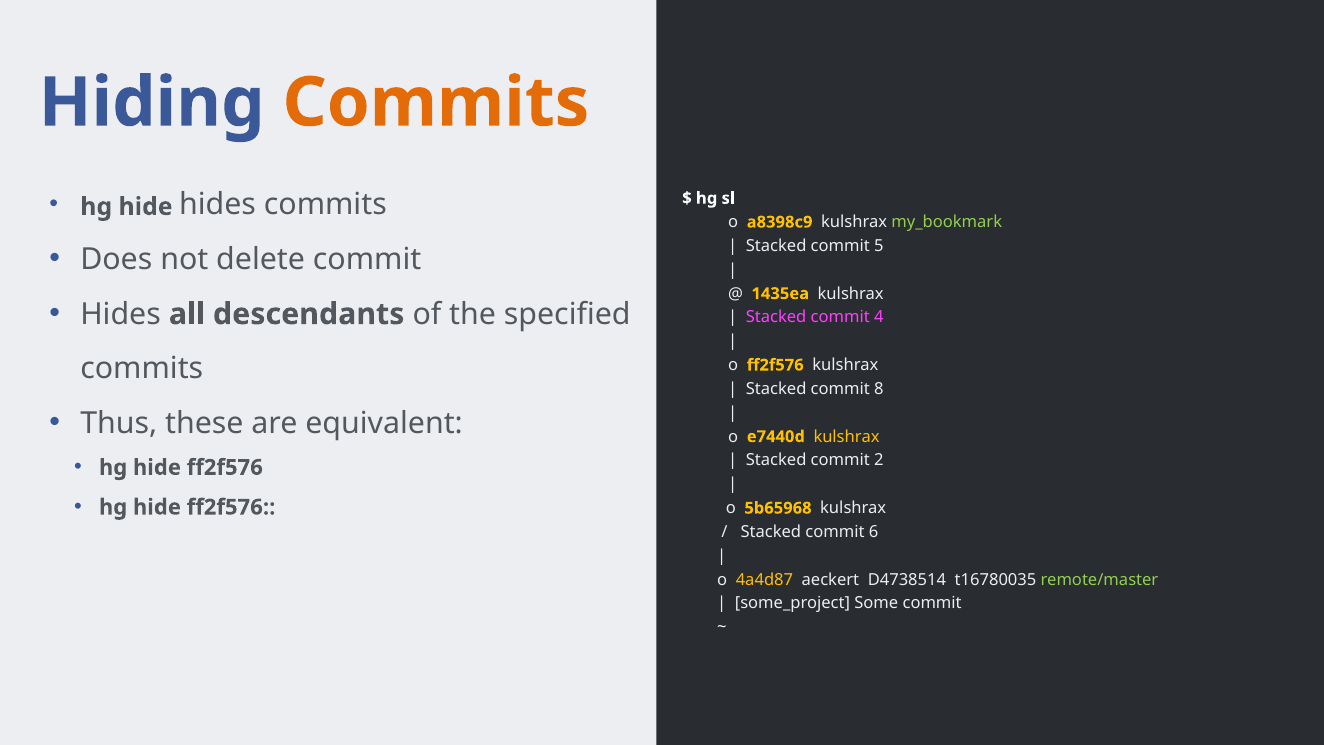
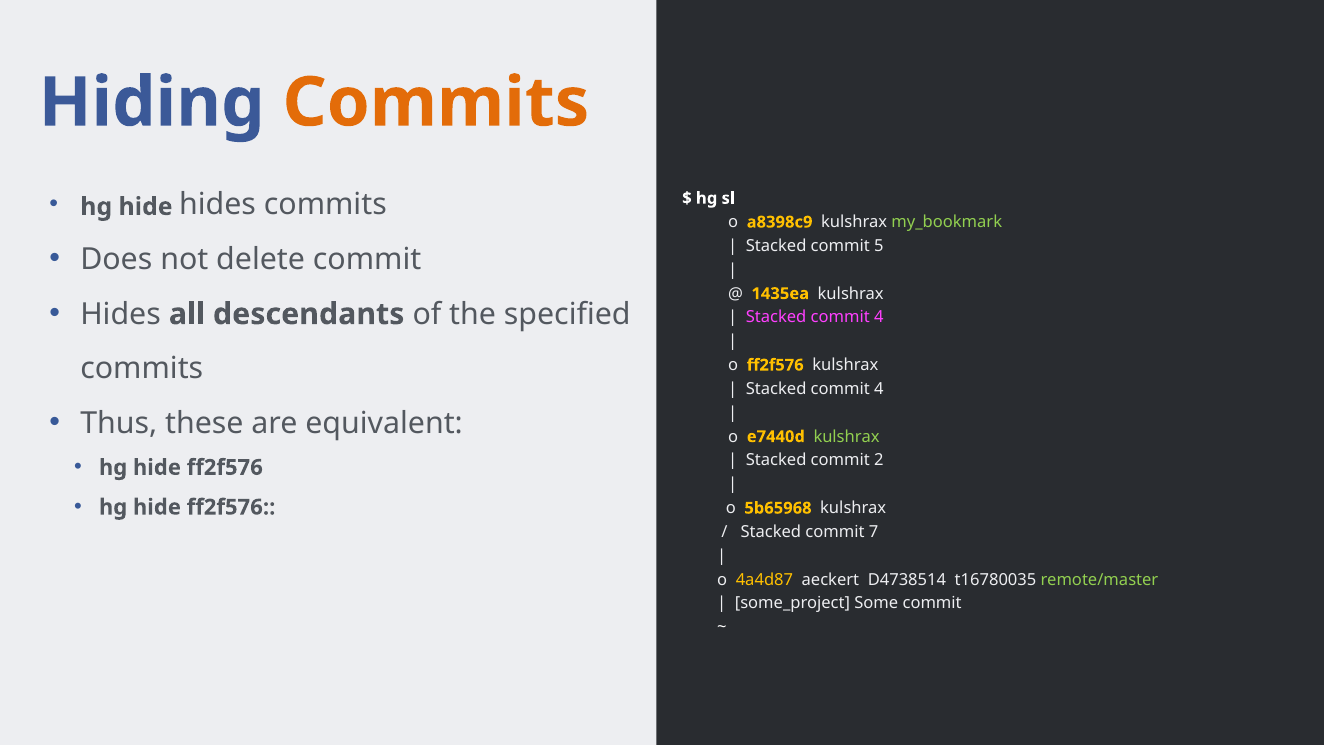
8 at (879, 389): 8 -> 4
kulshrax at (847, 436) colour: yellow -> light green
6: 6 -> 7
